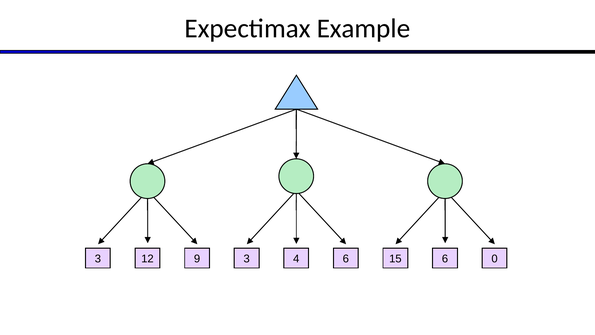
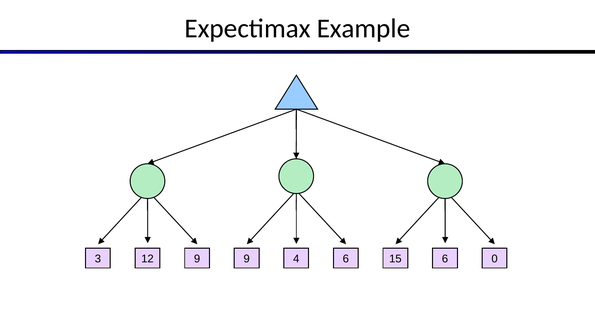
3 3: 3 -> 9
